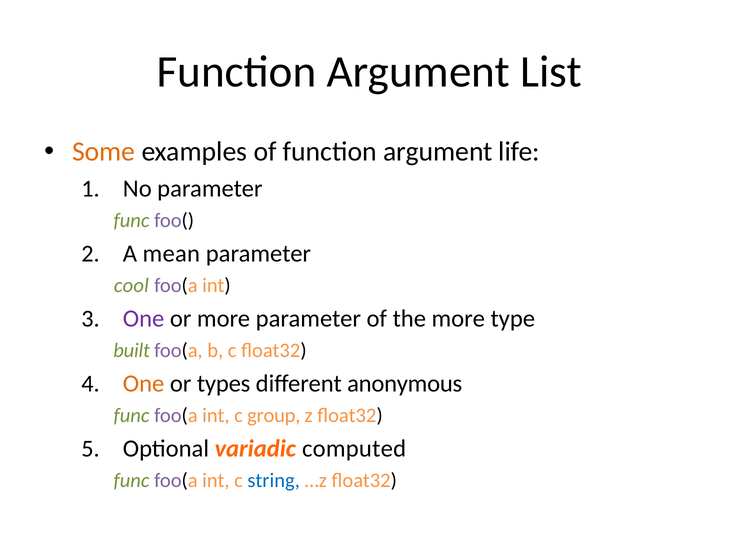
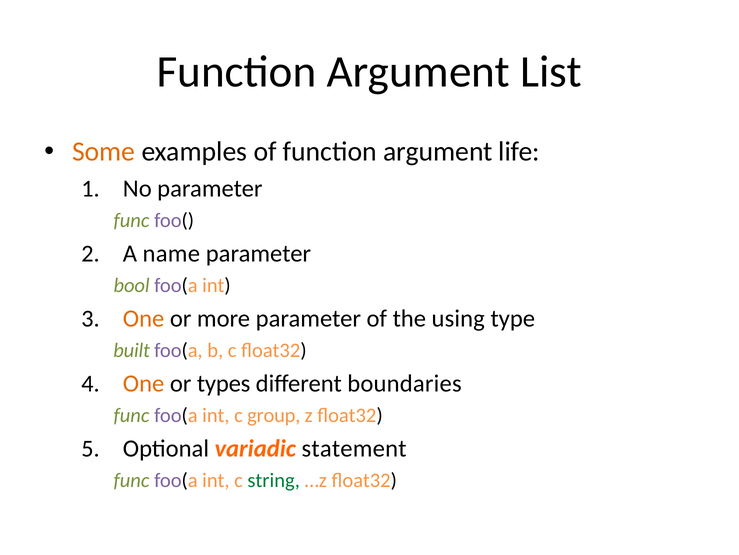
mean: mean -> name
cool: cool -> bool
One at (144, 318) colour: purple -> orange
the more: more -> using
anonymous: anonymous -> boundaries
computed: computed -> statement
string colour: blue -> green
